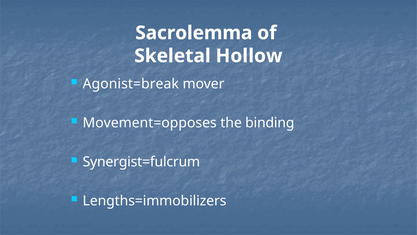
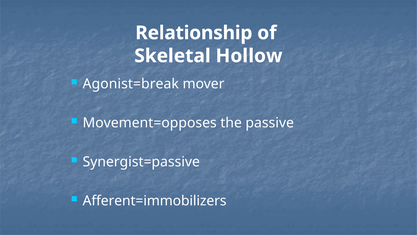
Sacrolemma: Sacrolemma -> Relationship
binding: binding -> passive
Synergist=fulcrum: Synergist=fulcrum -> Synergist=passive
Lengths=immobilizers: Lengths=immobilizers -> Afferent=immobilizers
